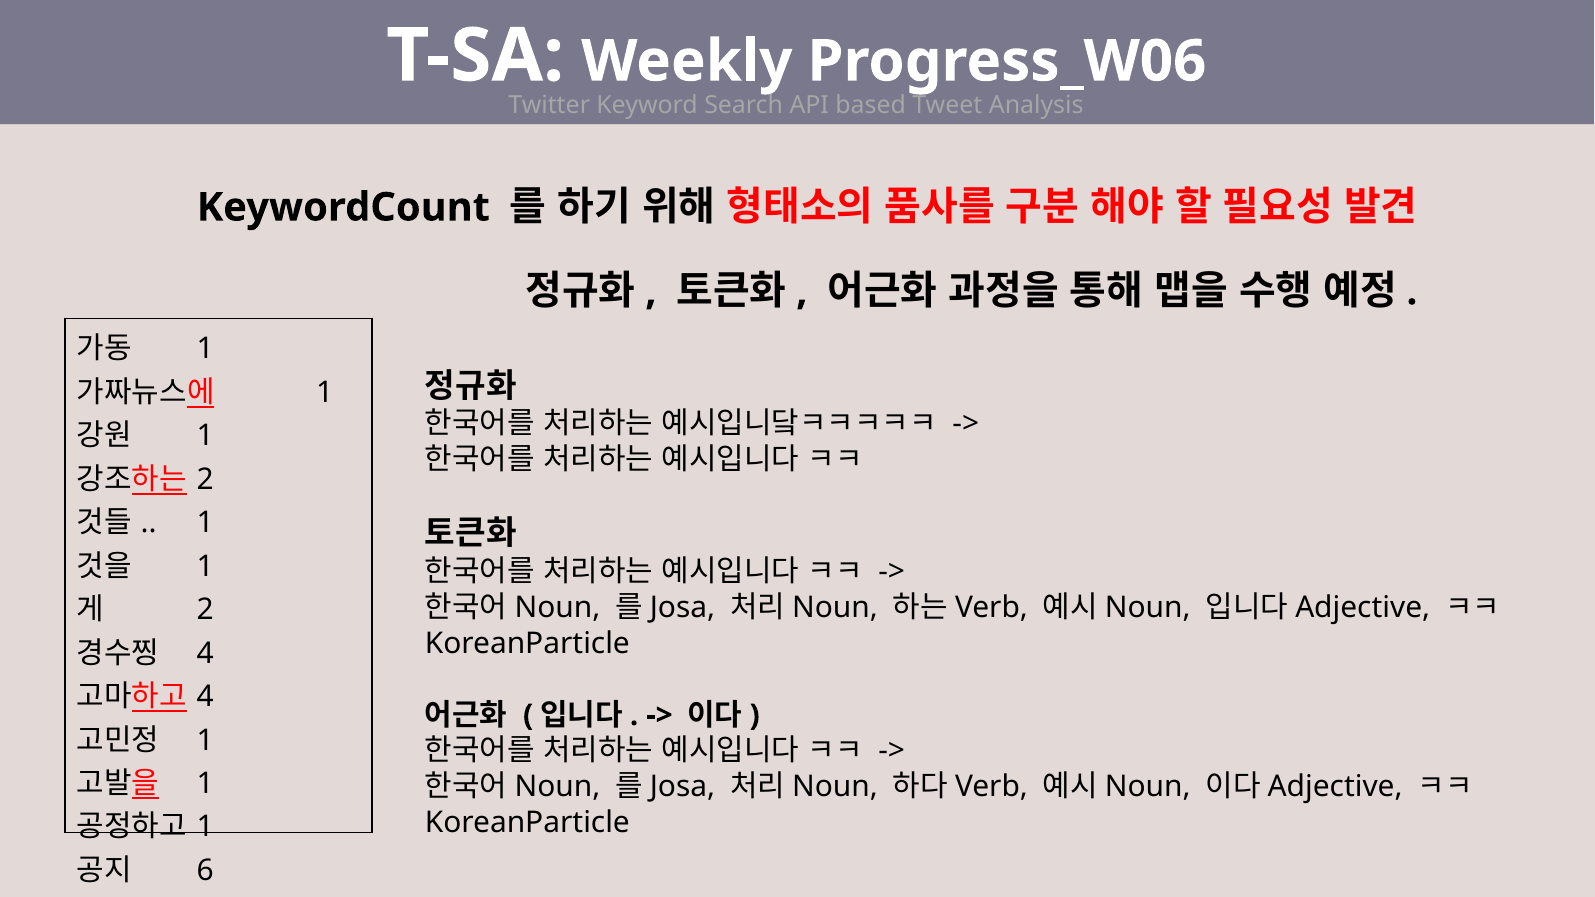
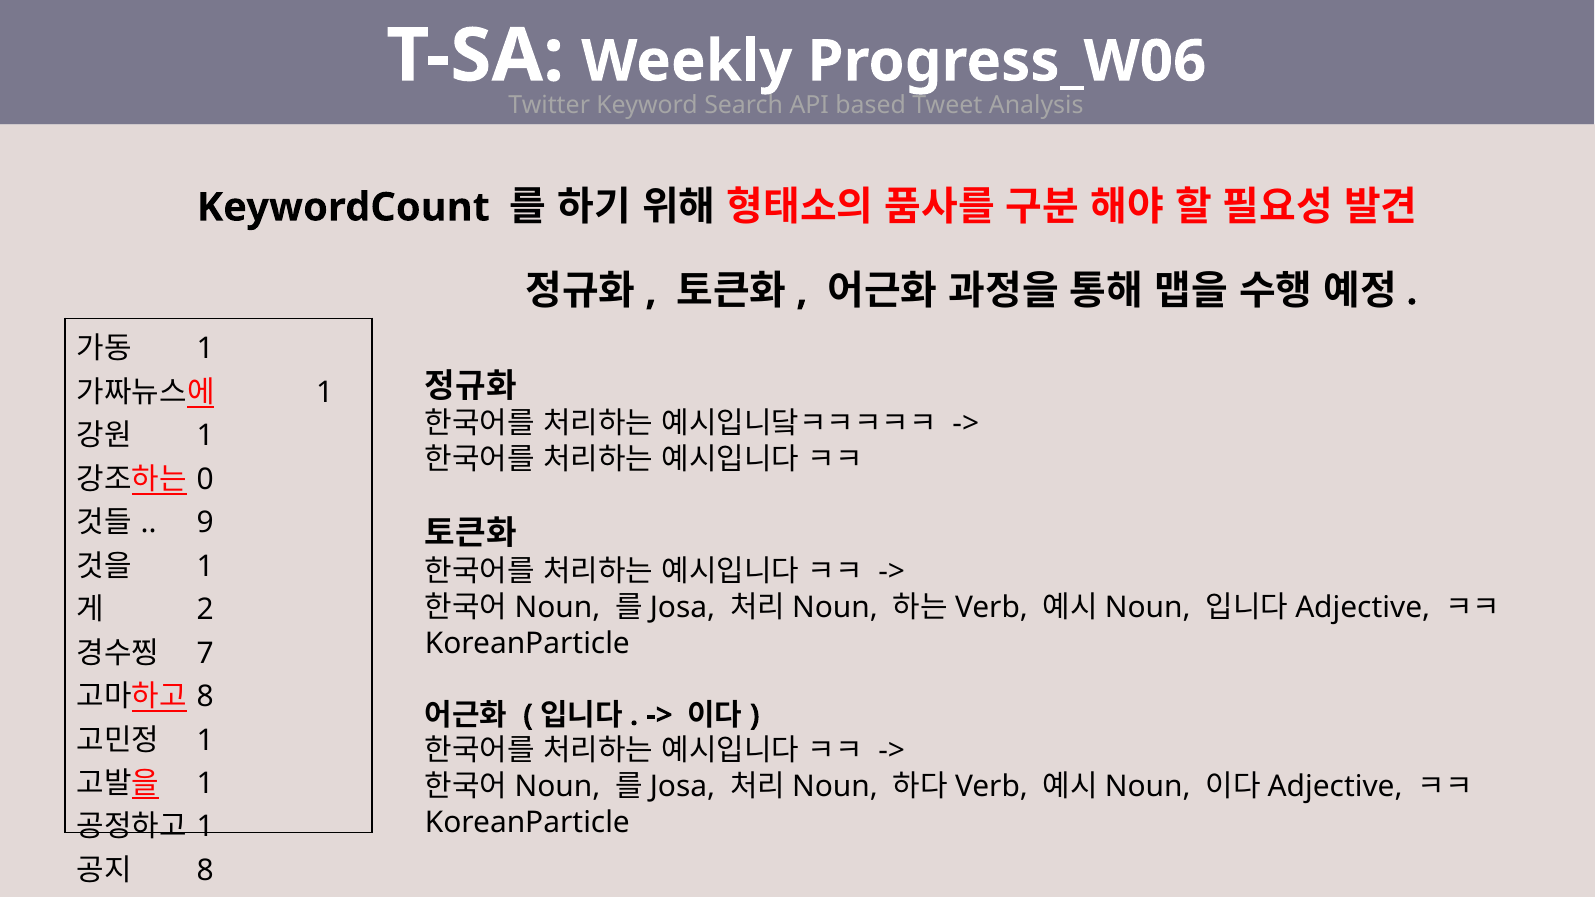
2 at (205, 480): 2 -> 0
1 at (205, 523): 1 -> 9
4 at (205, 653): 4 -> 7
4 at (205, 697): 4 -> 8
6 at (205, 871): 6 -> 8
